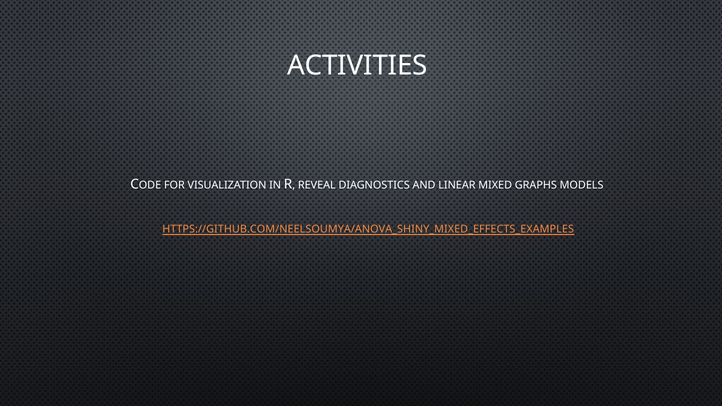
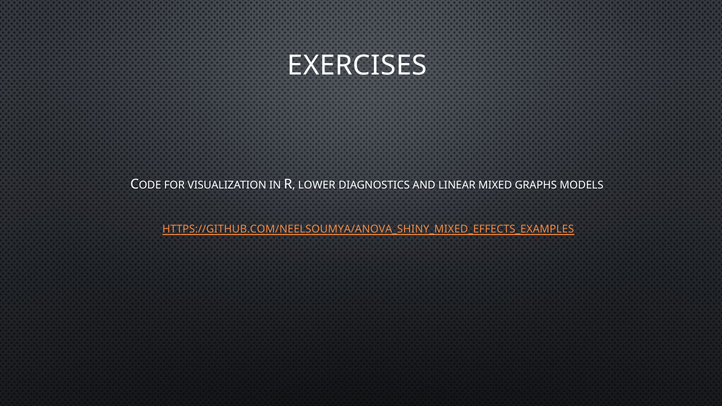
ACTIVITIES: ACTIVITIES -> EXERCISES
REVEAL: REVEAL -> LOWER
